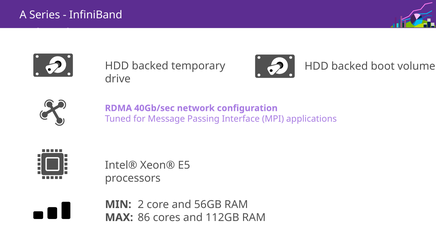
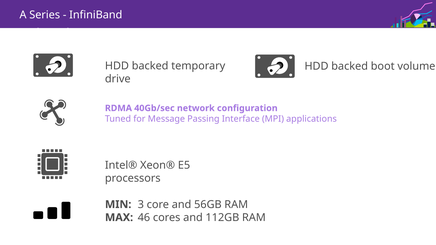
2: 2 -> 3
86: 86 -> 46
